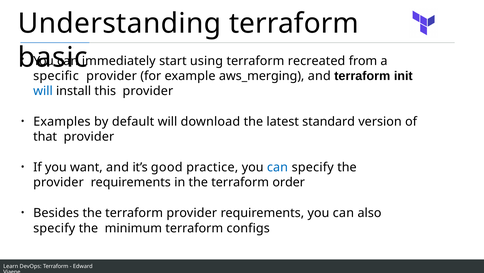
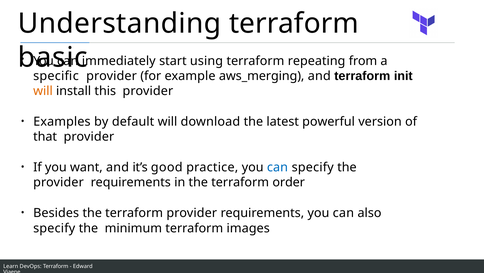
recreated: recreated -> repeating
will at (43, 91) colour: blue -> orange
standard: standard -> powerful
configs: configs -> images
